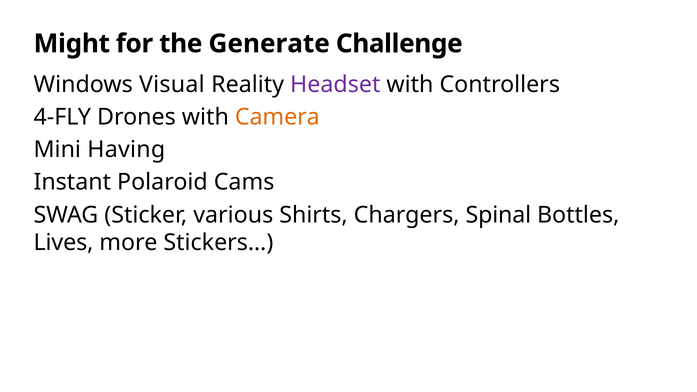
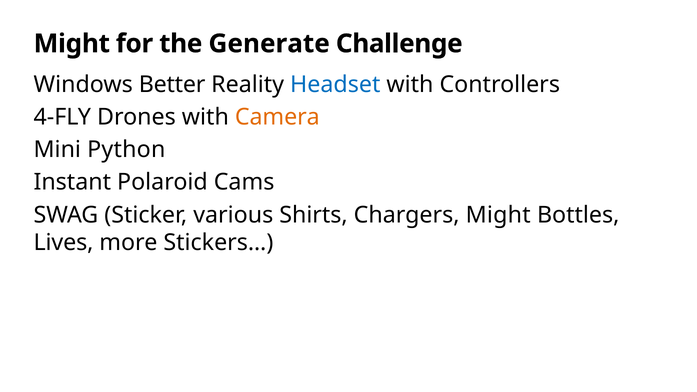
Visual: Visual -> Better
Headset colour: purple -> blue
Having: Having -> Python
Chargers Spinal: Spinal -> Might
